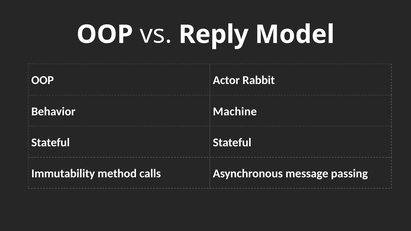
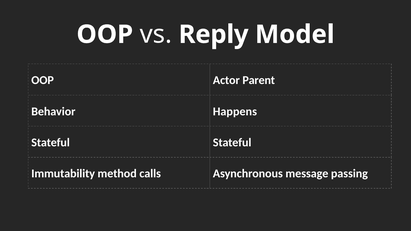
Rabbit: Rabbit -> Parent
Machine: Machine -> Happens
